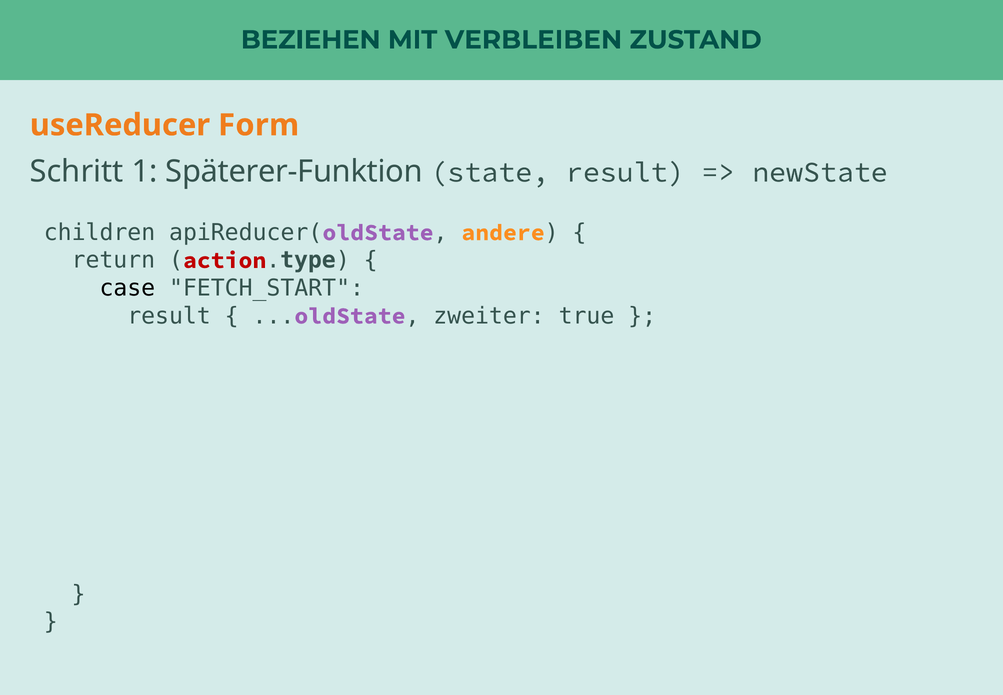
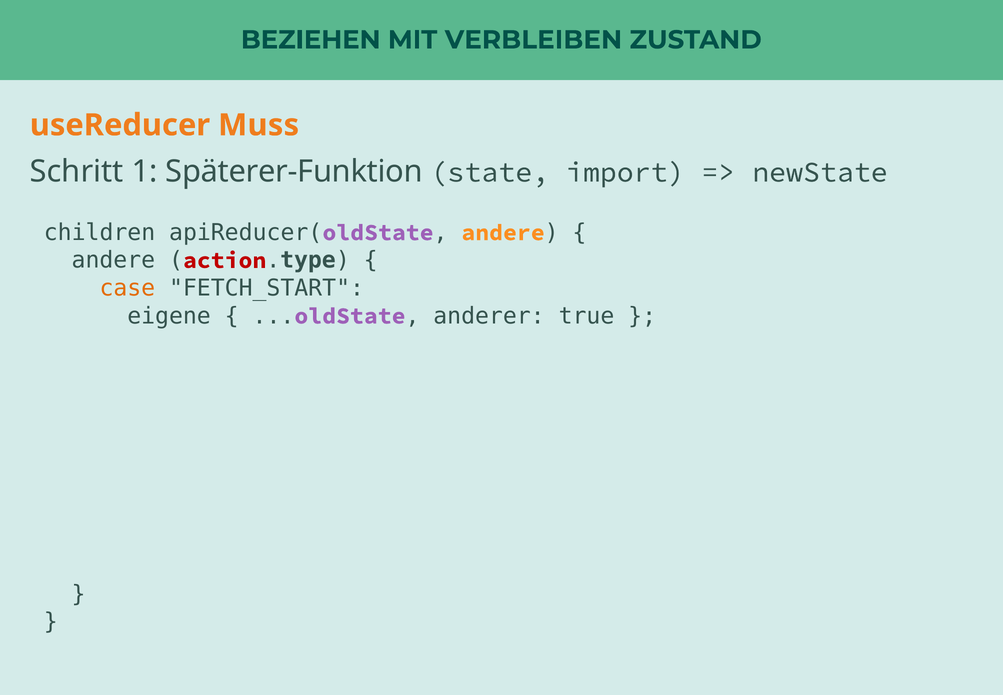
Form: Form -> Muss
state result: result -> import
return at (113, 260): return -> andere
case colour: black -> orange
result at (169, 316): result -> eigene
zweiter: zweiter -> anderer
